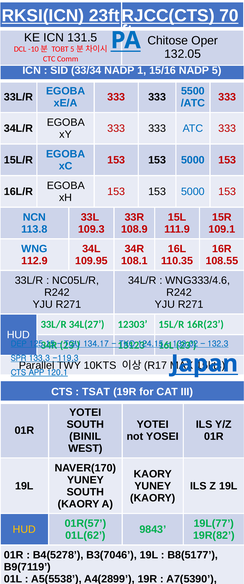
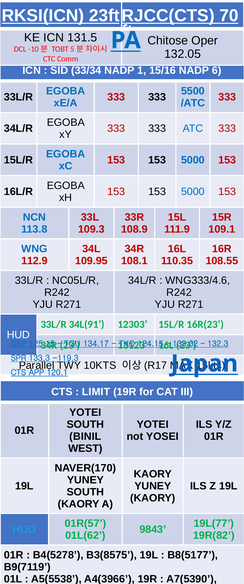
NADP 5: 5 -> 6
34L(27: 34L(27 -> 34L(91
TSAT: TSAT -> LIMIT
HUD at (24, 529) colour: yellow -> light blue
B3(7046: B3(7046 -> B3(8575
A4(2899: A4(2899 -> A4(3966
